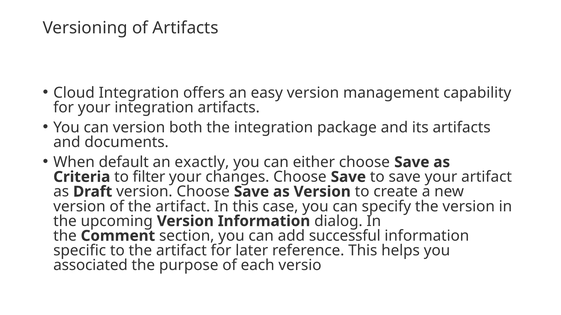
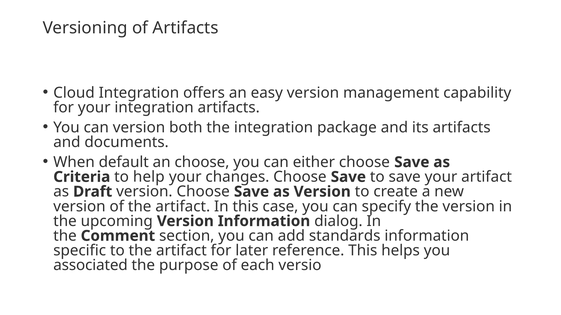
an exactly: exactly -> choose
filter: filter -> help
successful: successful -> standards
